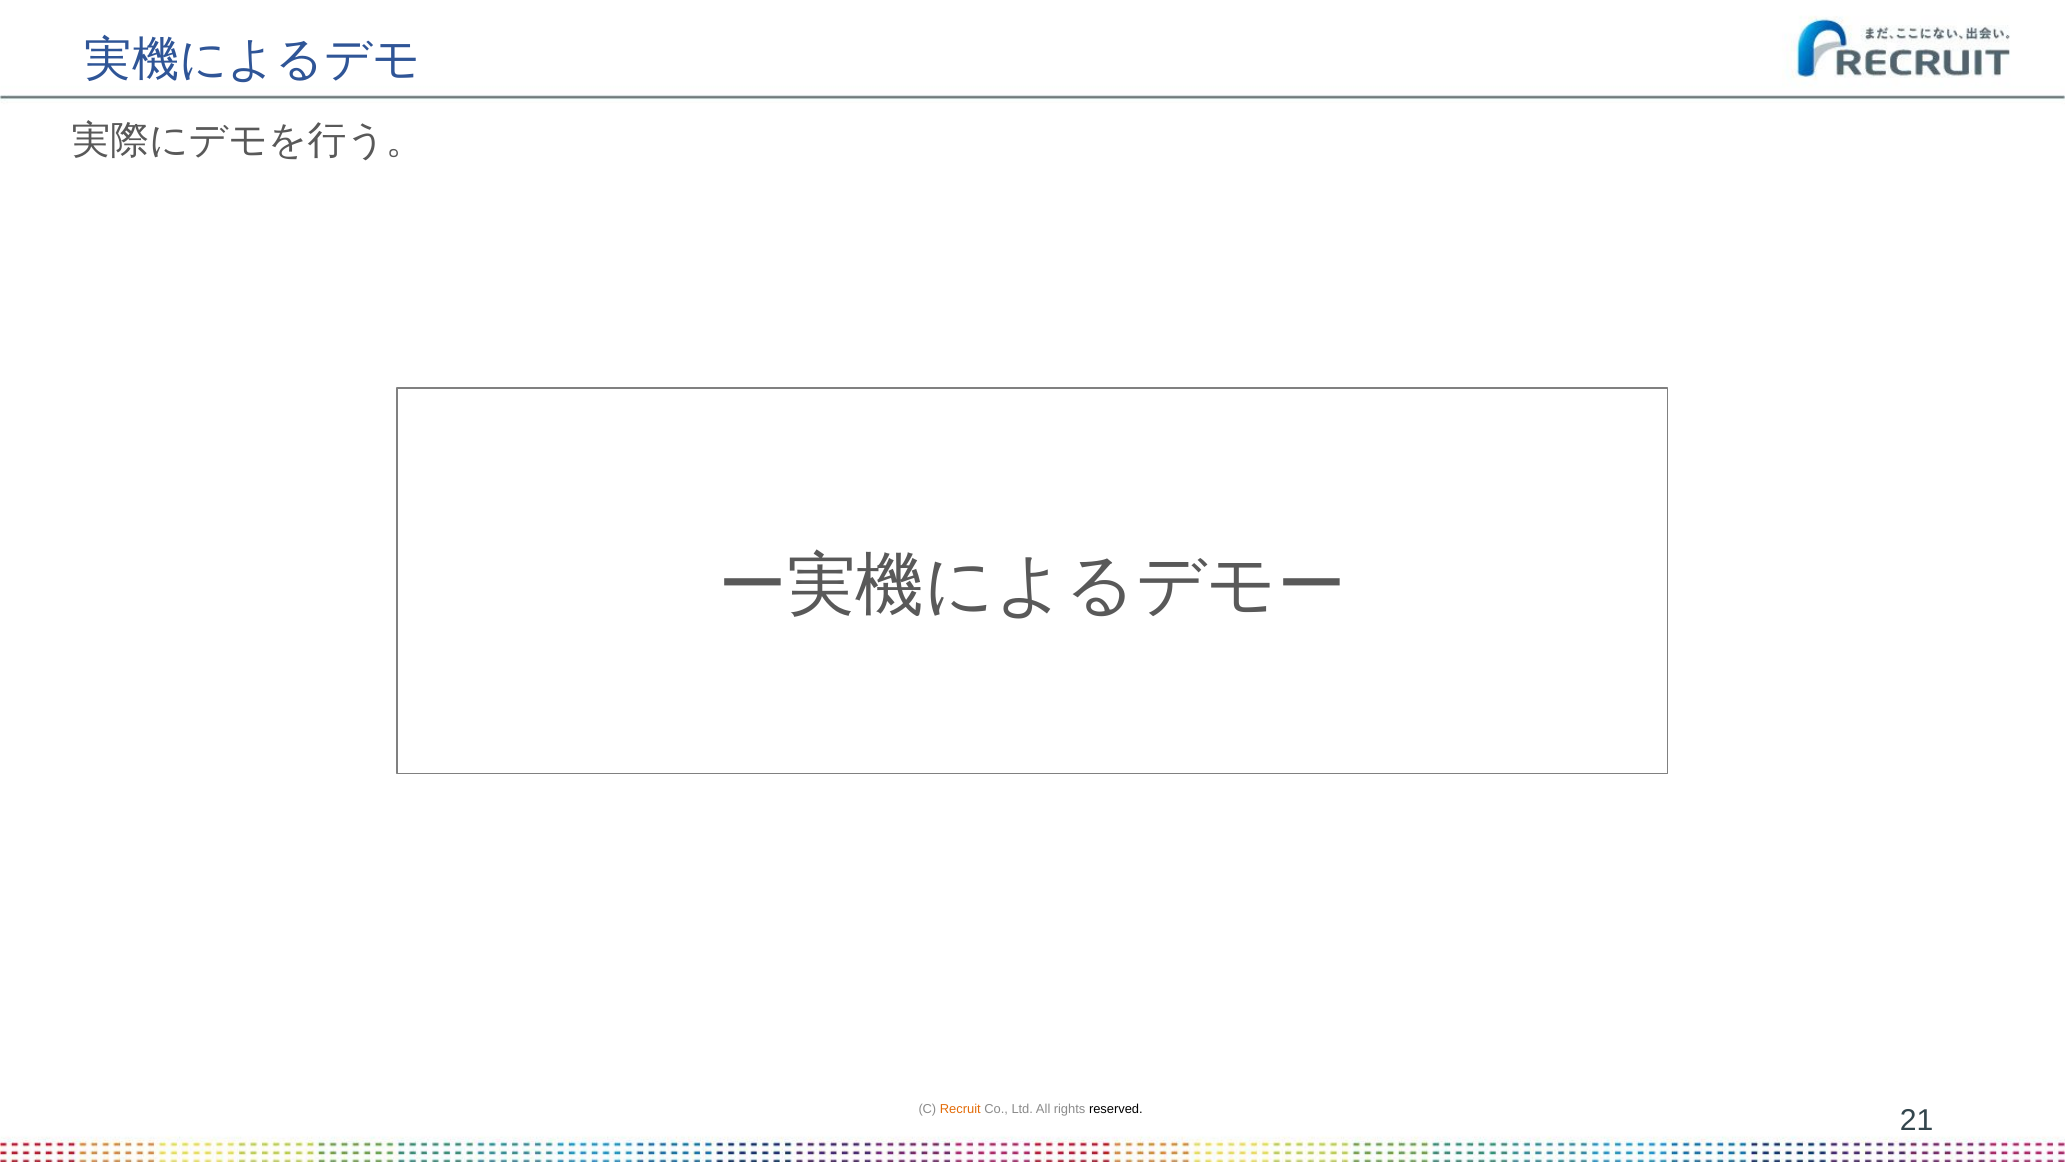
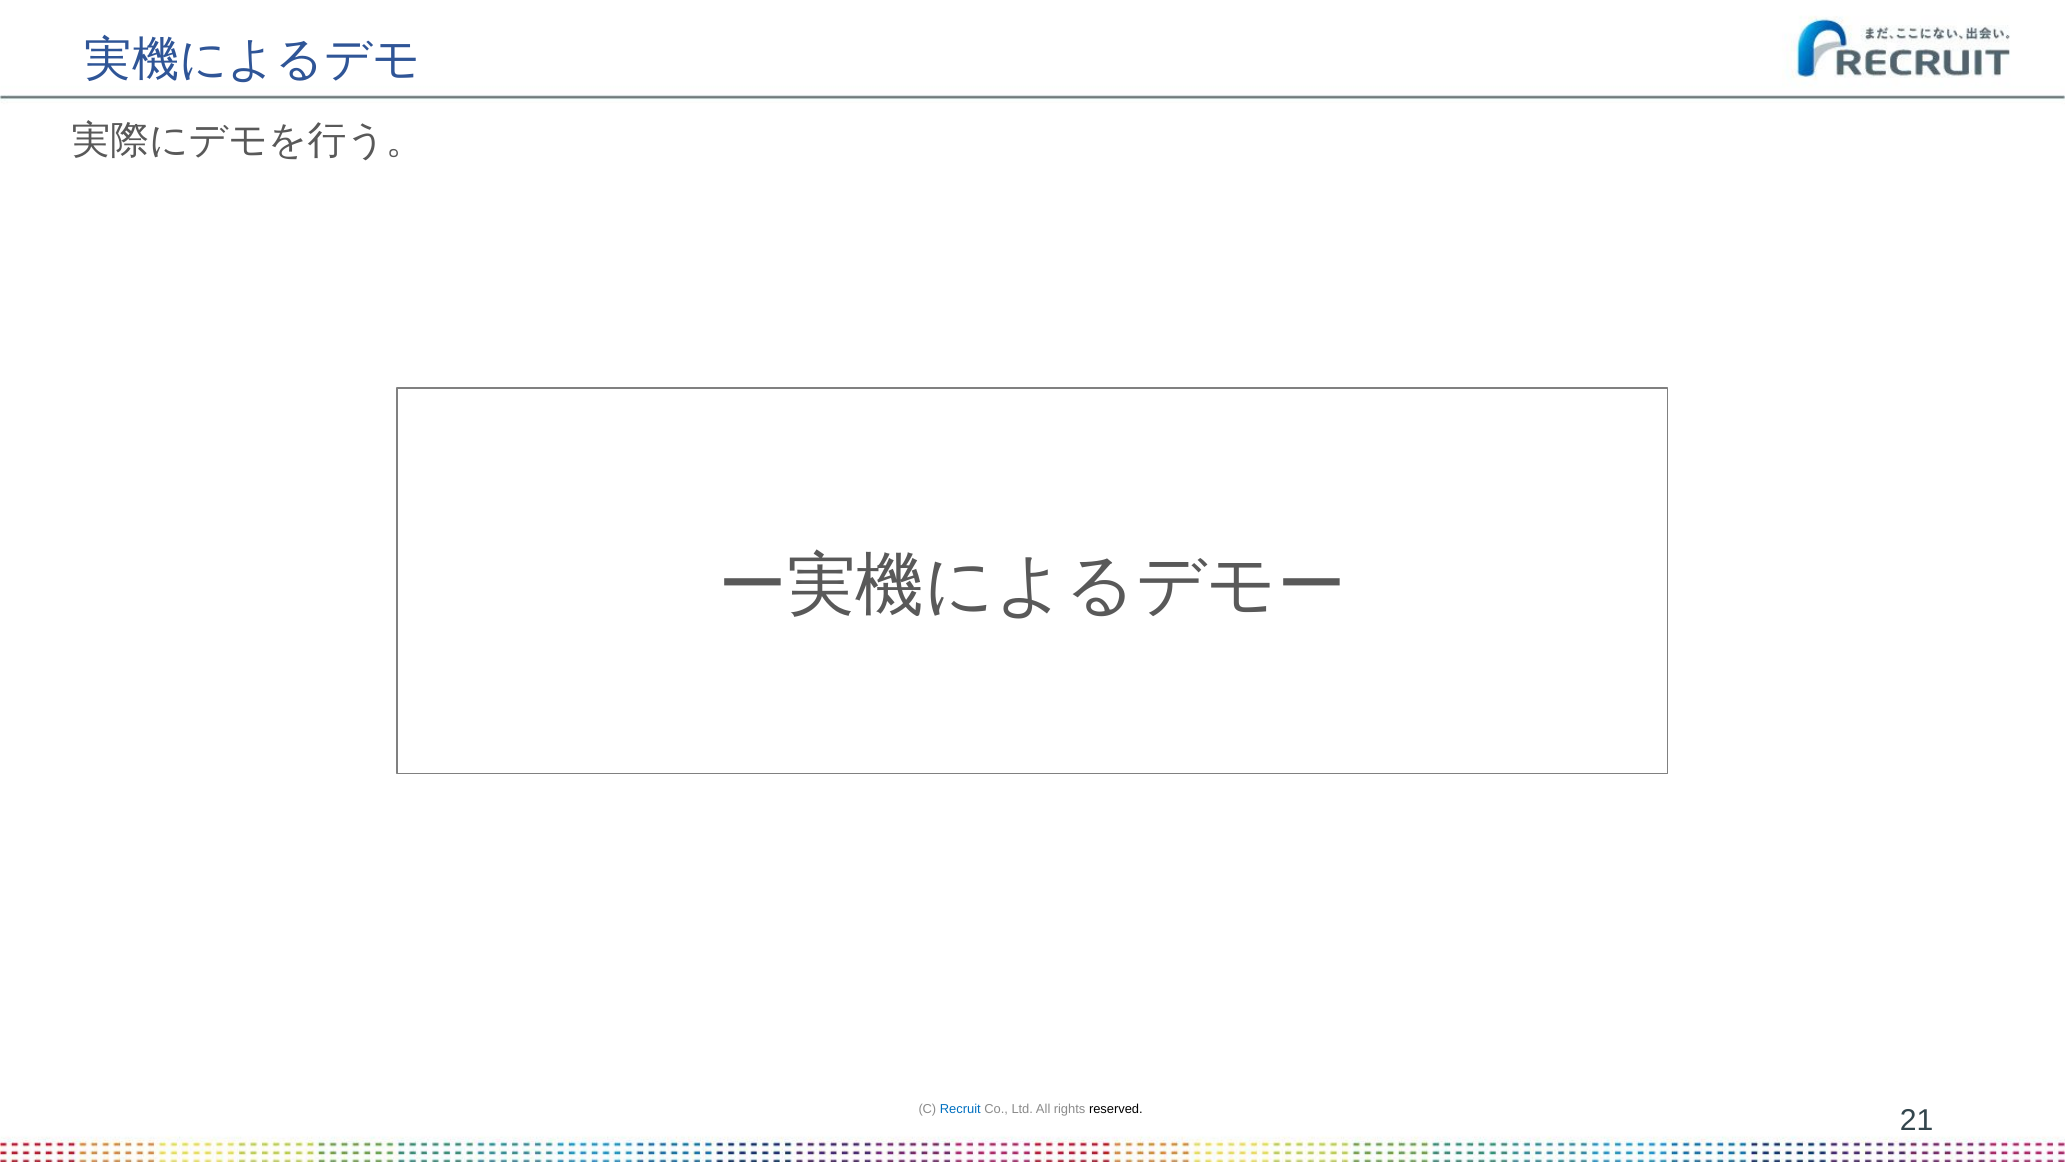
Recruit colour: orange -> blue
